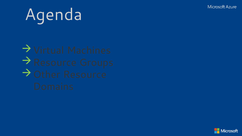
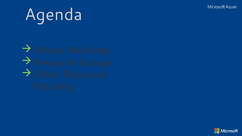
Domains: Domains -> Patching
